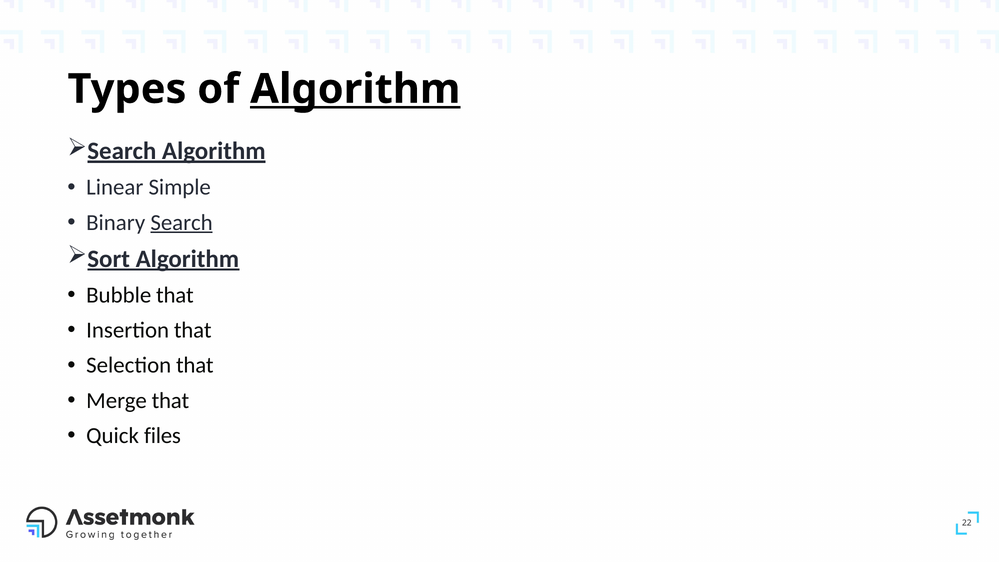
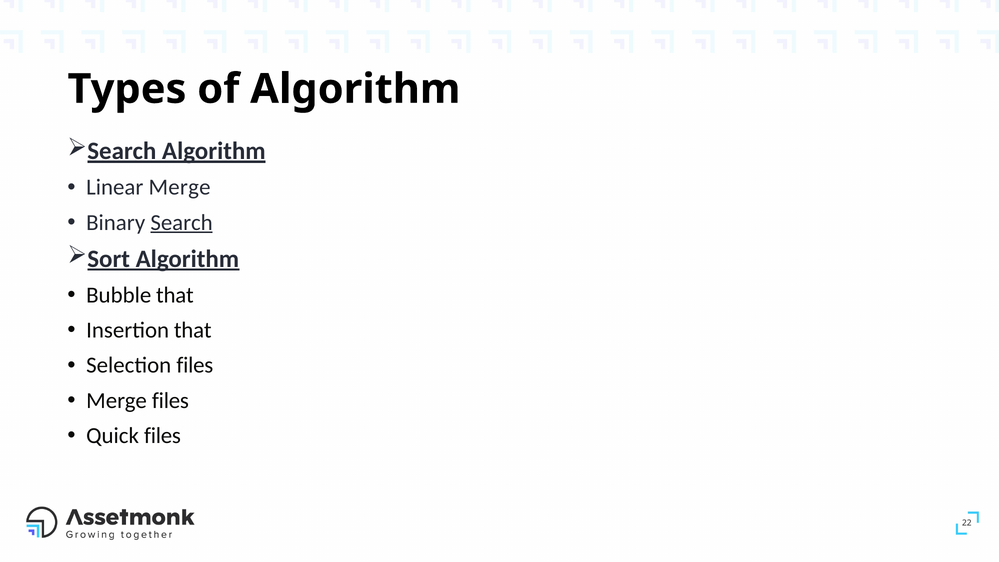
Algorithm at (355, 89) underline: present -> none
Linear Simple: Simple -> Merge
Selection that: that -> files
Merge that: that -> files
